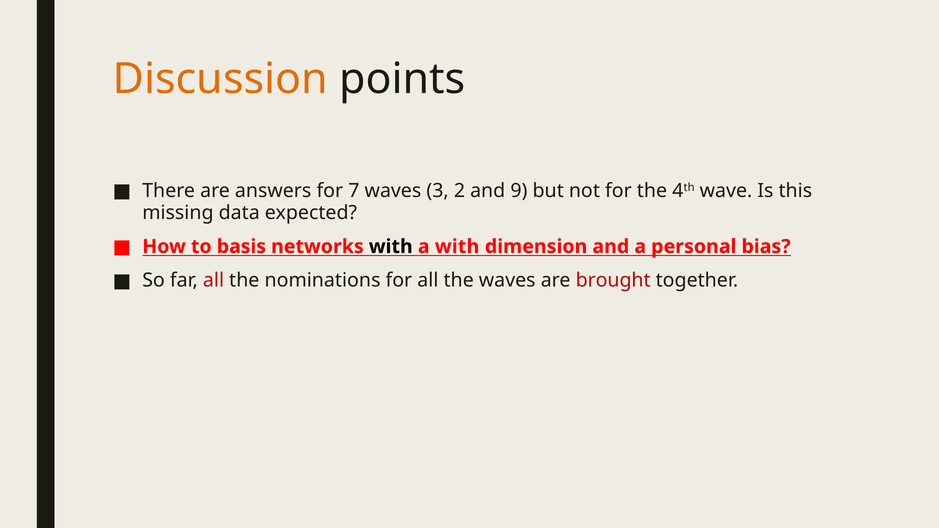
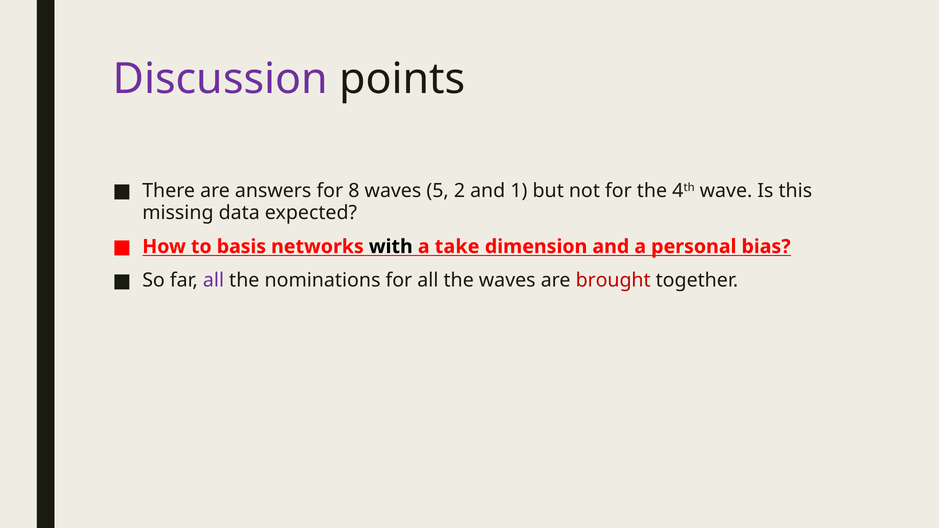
Discussion colour: orange -> purple
7: 7 -> 8
3: 3 -> 5
9: 9 -> 1
a with: with -> take
all at (213, 281) colour: red -> purple
